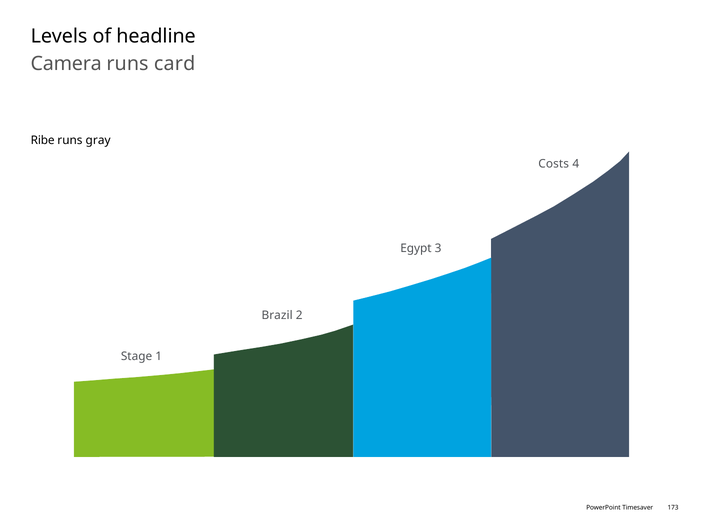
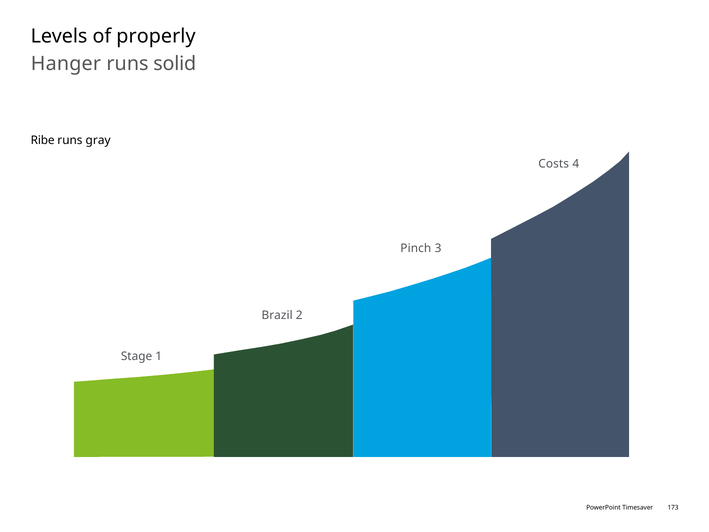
headline: headline -> properly
Camera: Camera -> Hanger
card: card -> solid
Egypt: Egypt -> Pinch
